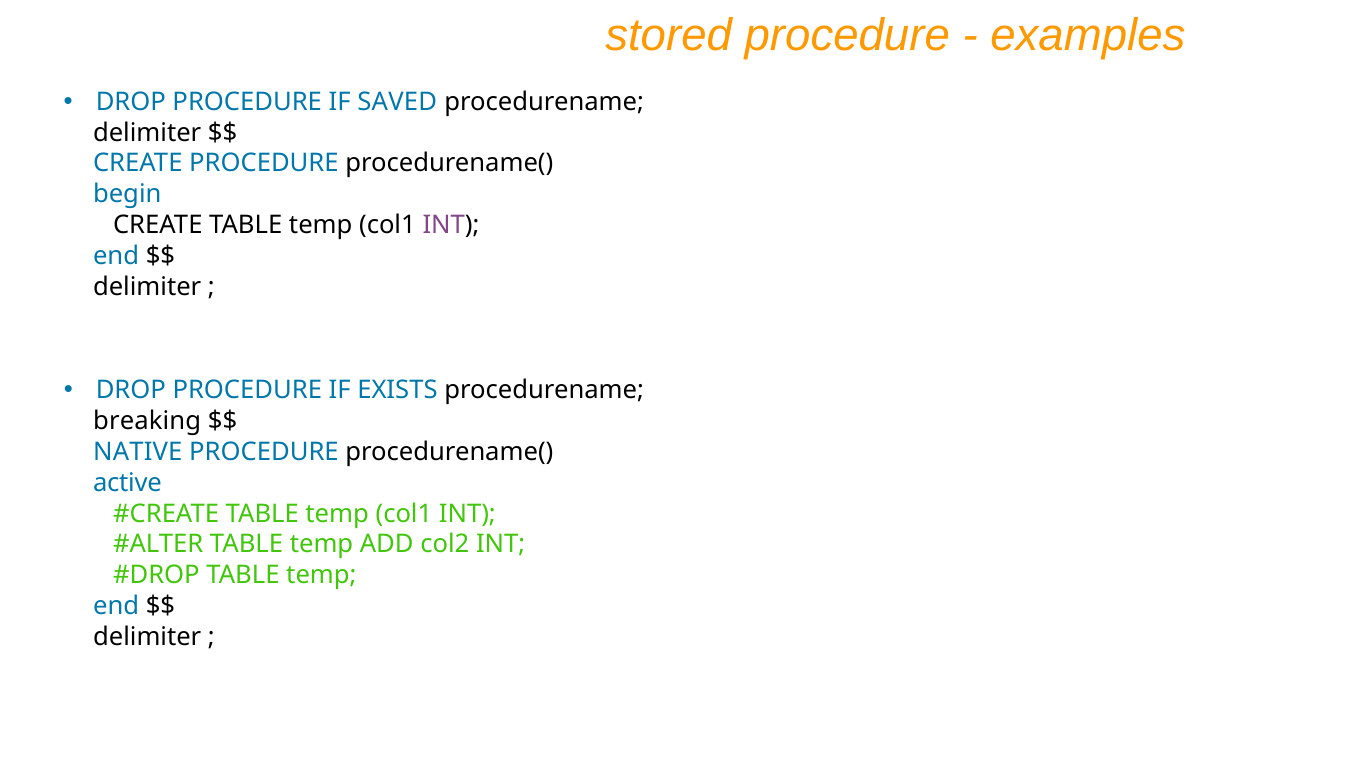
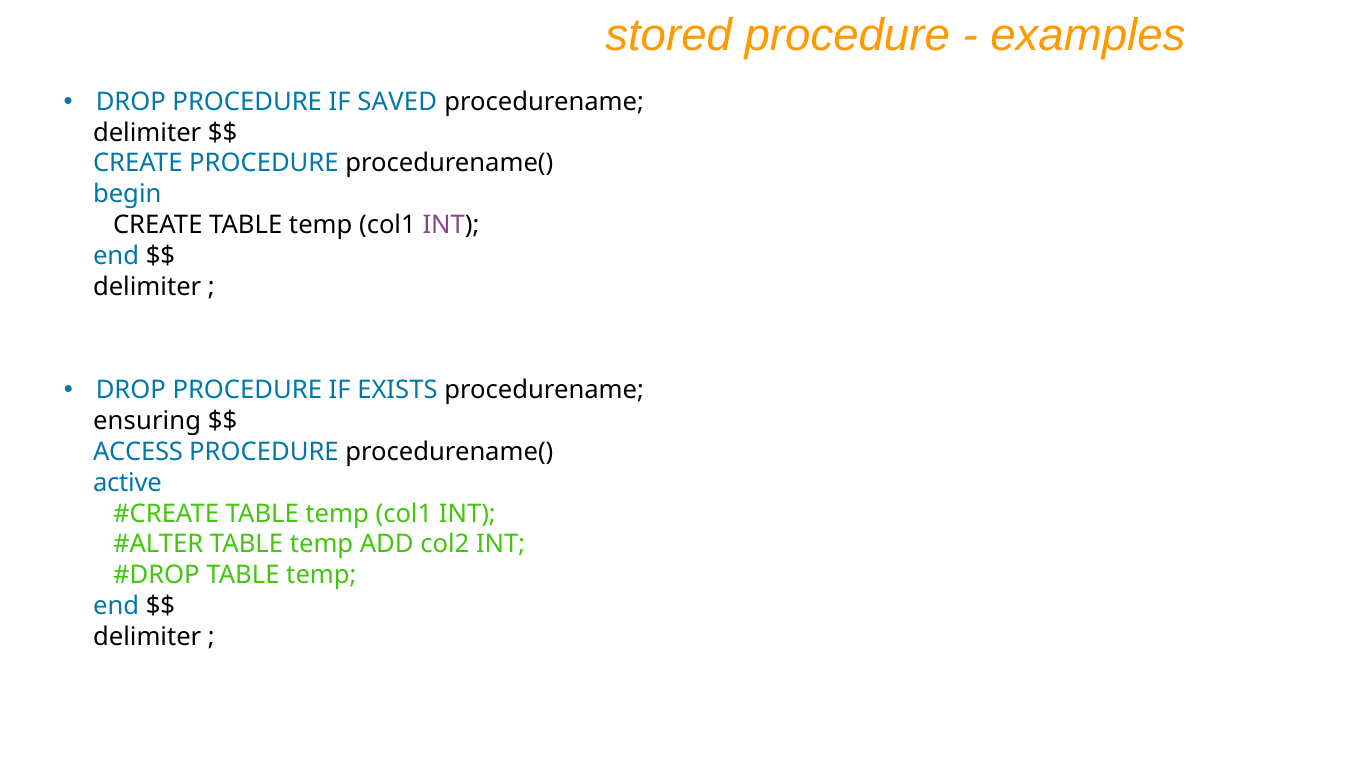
breaking: breaking -> ensuring
NATIVE: NATIVE -> ACCESS
